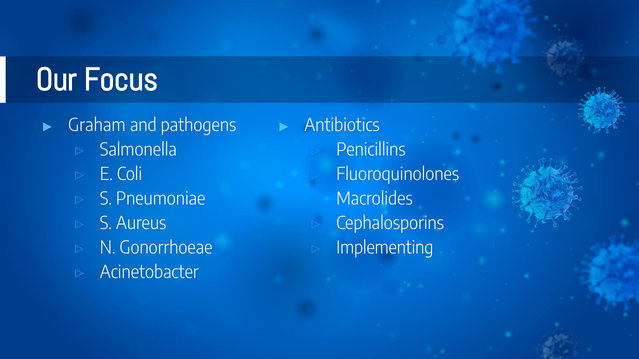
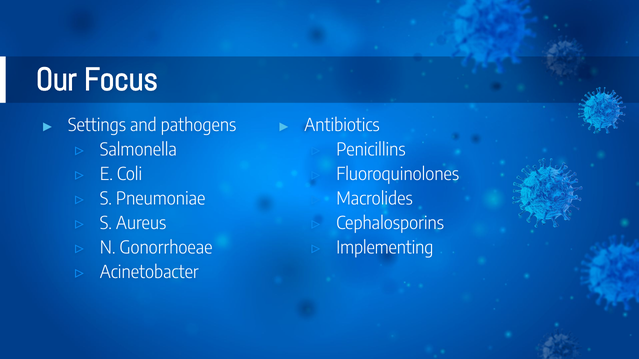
Graham: Graham -> Settings
